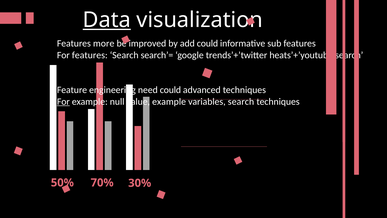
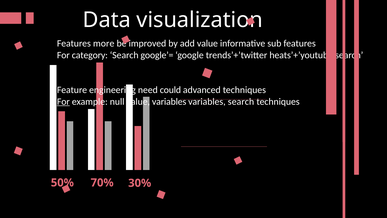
Data underline: present -> none
add could: could -> value
For features: features -> category
search’=: search’= -> google’=
value example: example -> variables
